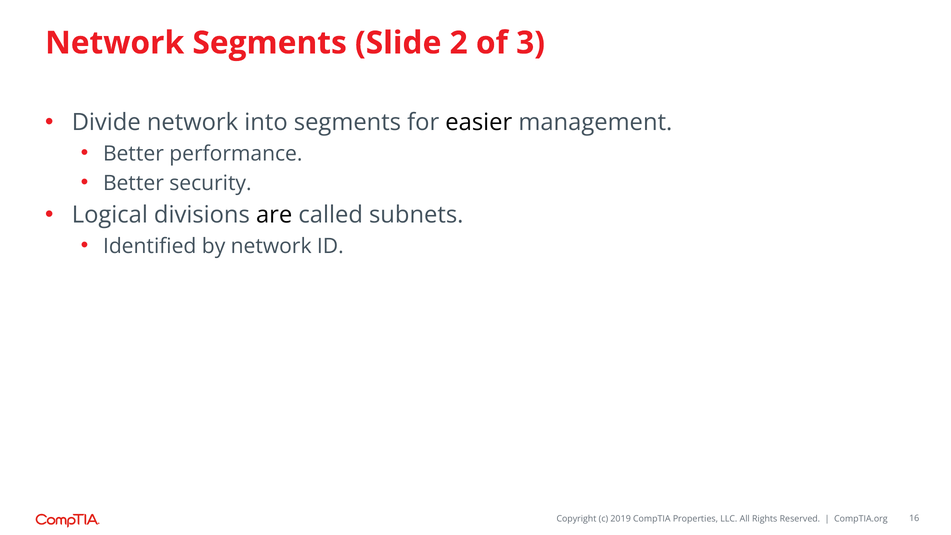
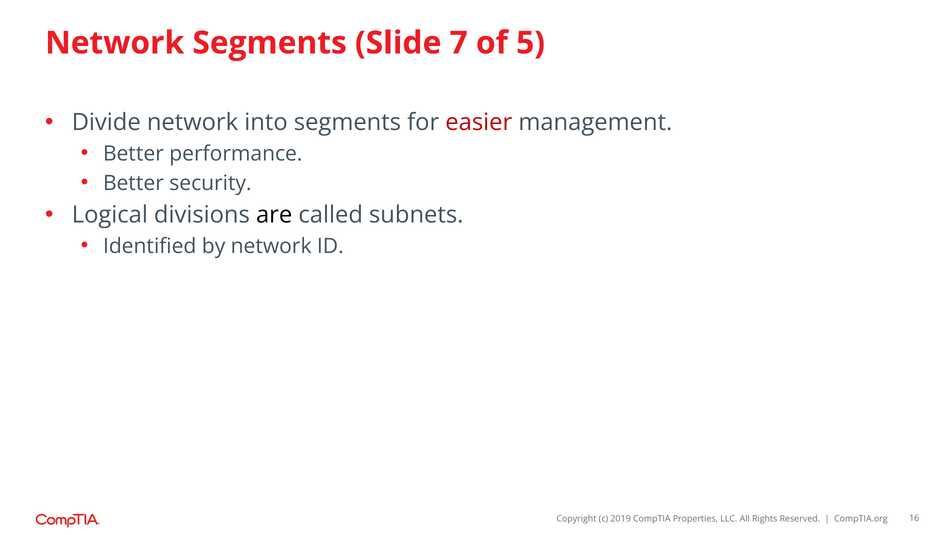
2: 2 -> 7
3: 3 -> 5
easier colour: black -> red
